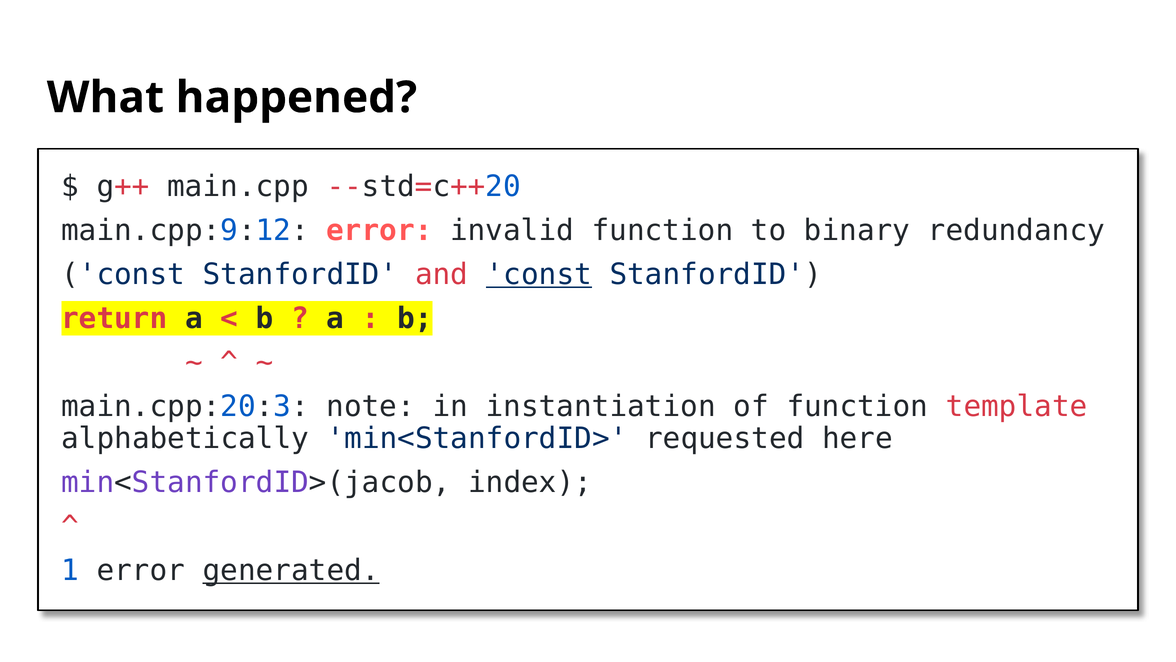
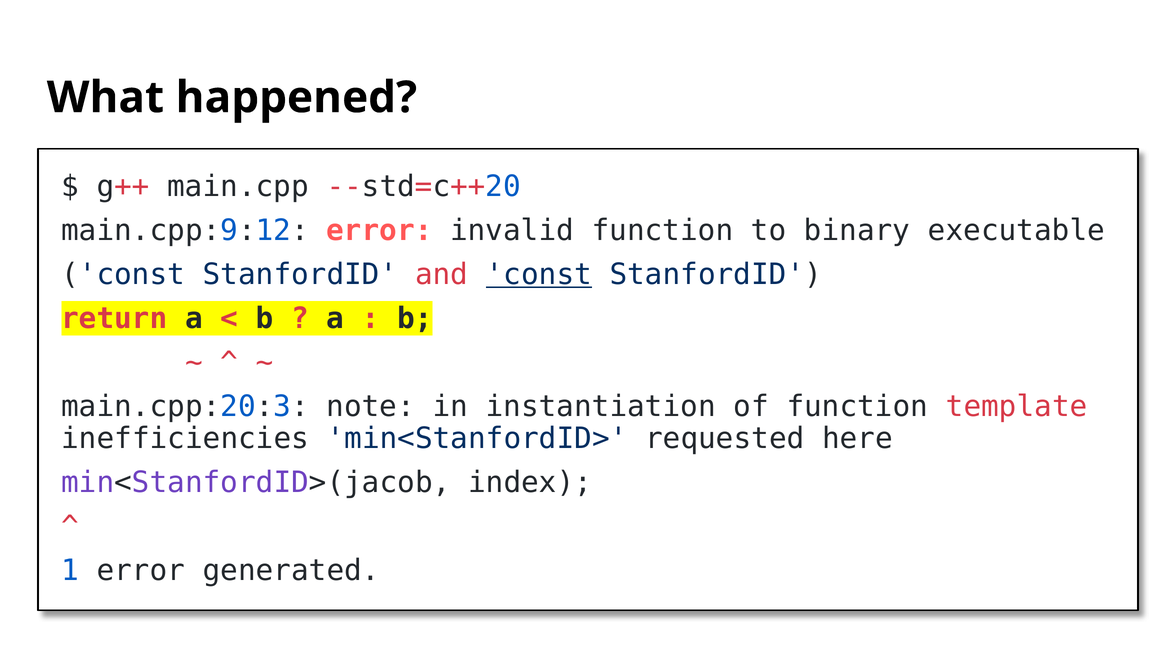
redundancy: redundancy -> executable
alphabetically: alphabetically -> inefficiencies
generated underline: present -> none
